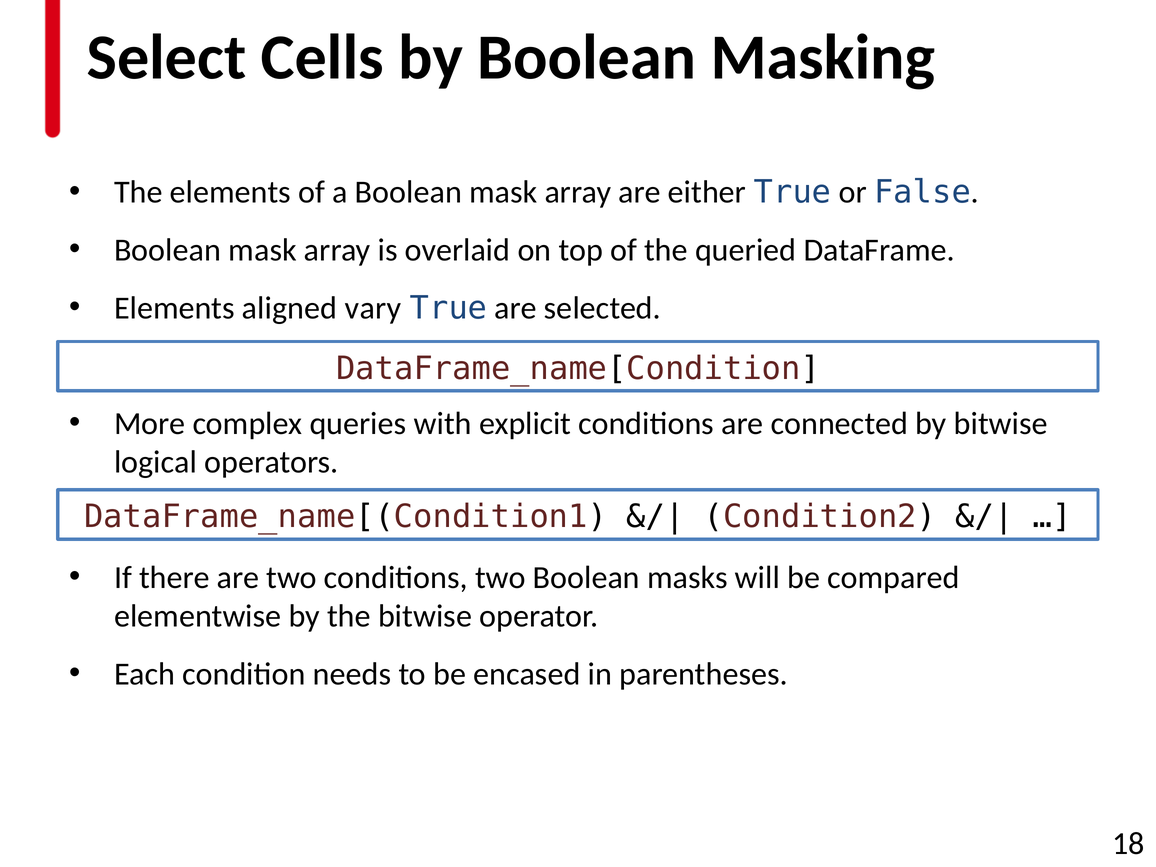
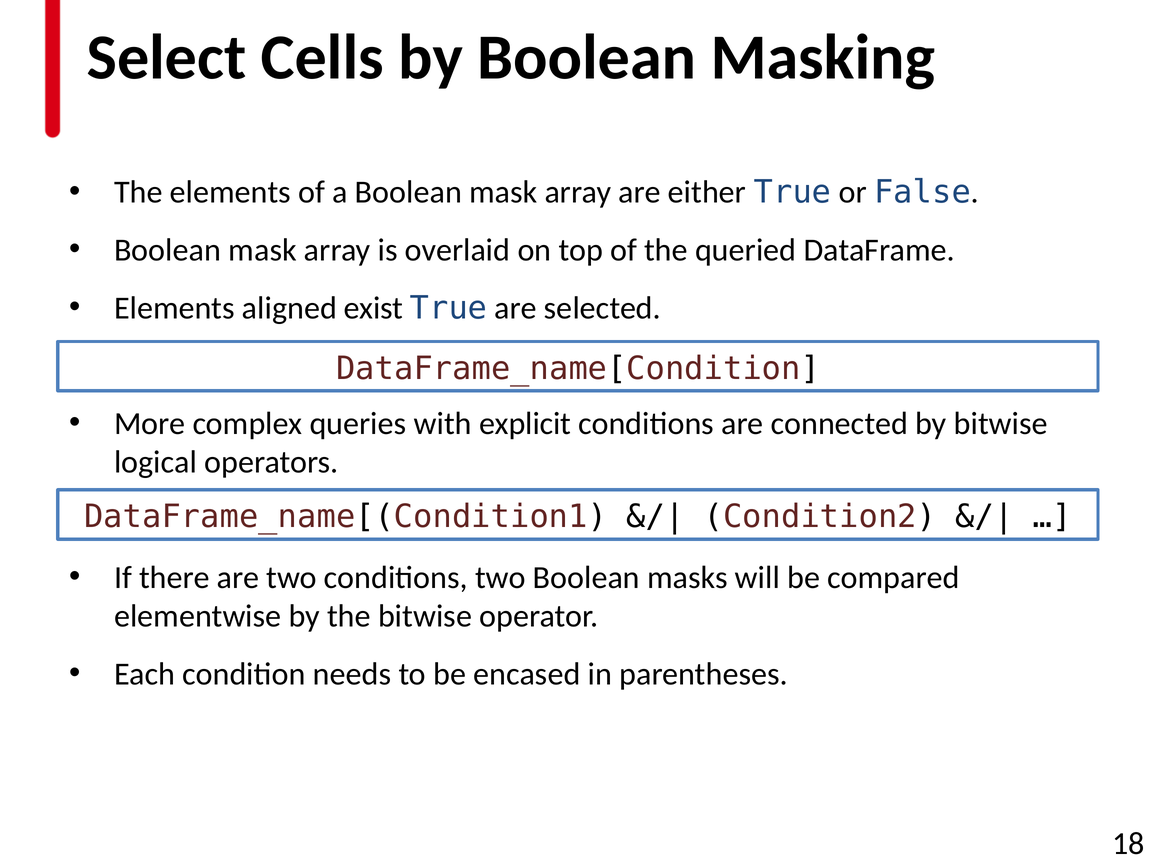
vary: vary -> exist
